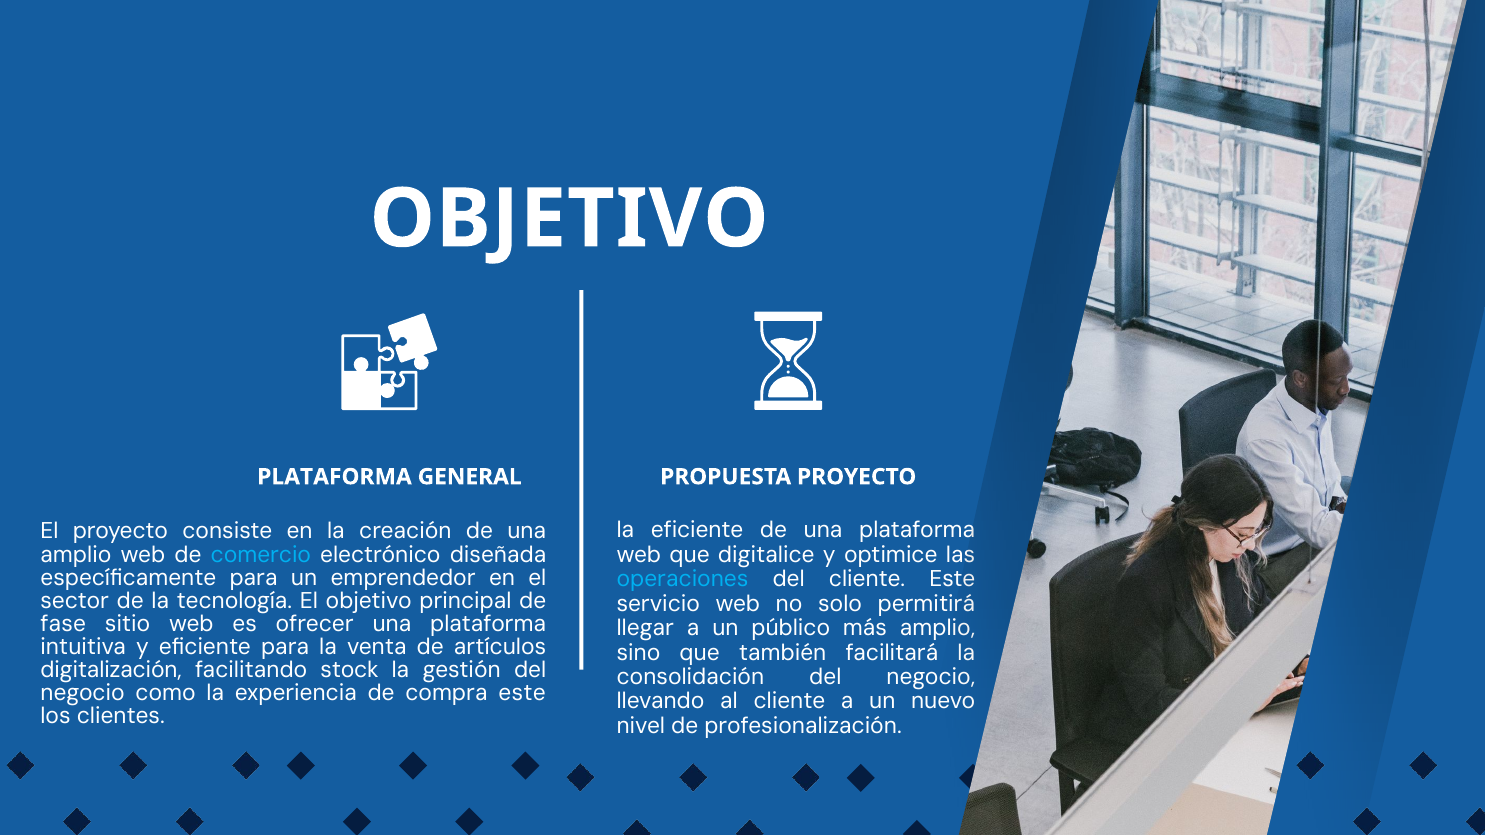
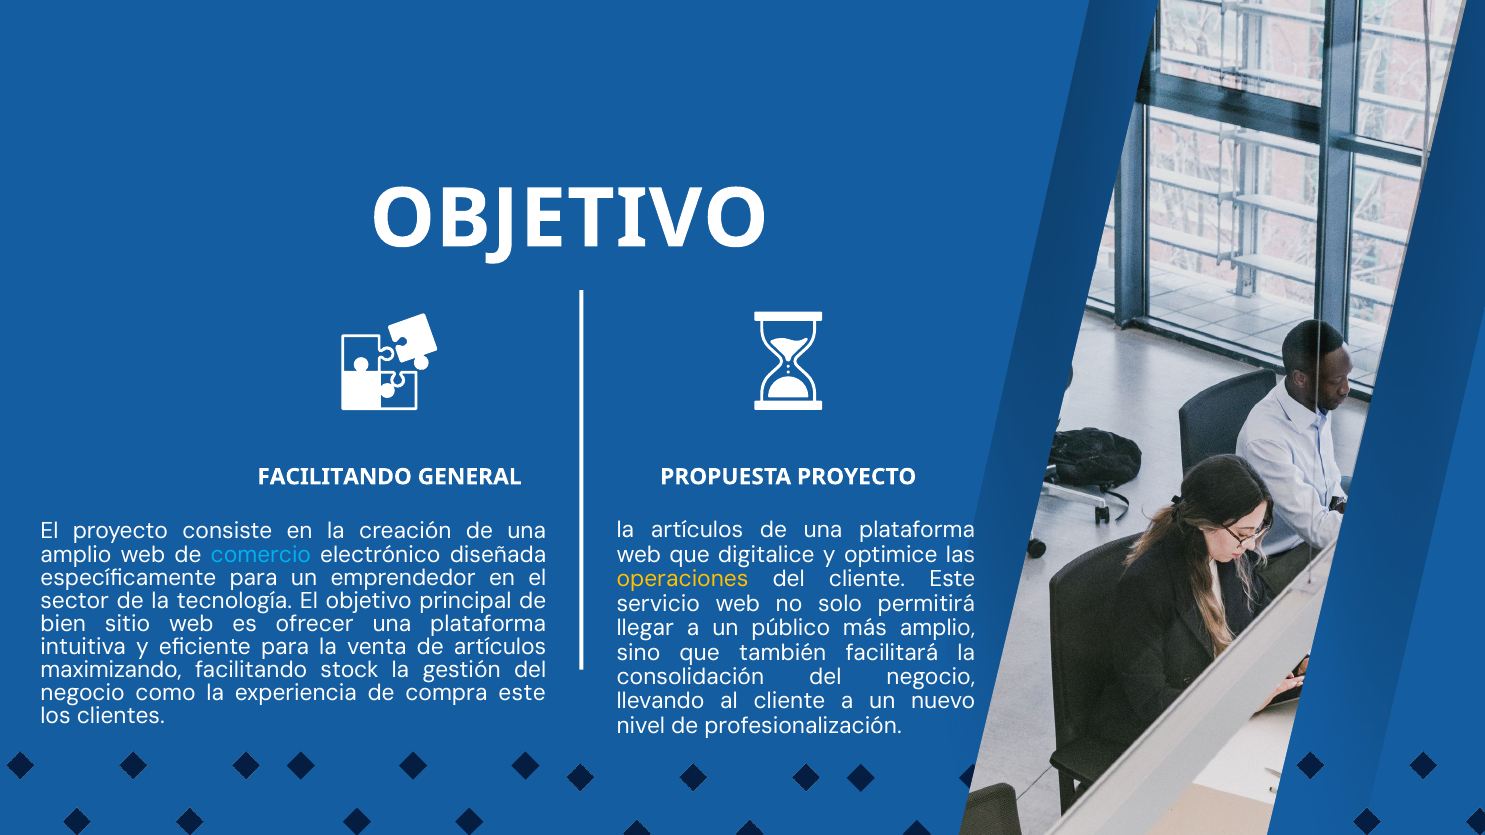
PLATAFORMA at (335, 477): PLATAFORMA -> FACILITANDO
la eficiente: eficiente -> artículos
operaciones colour: light blue -> yellow
fase: fase -> bien
digitalización: digitalización -> maximizando
